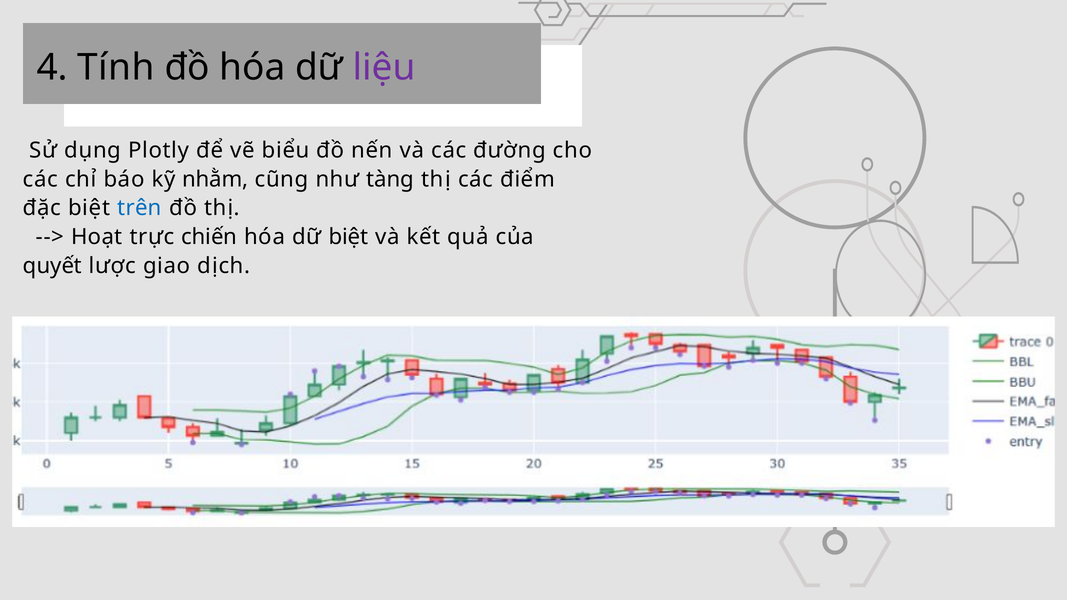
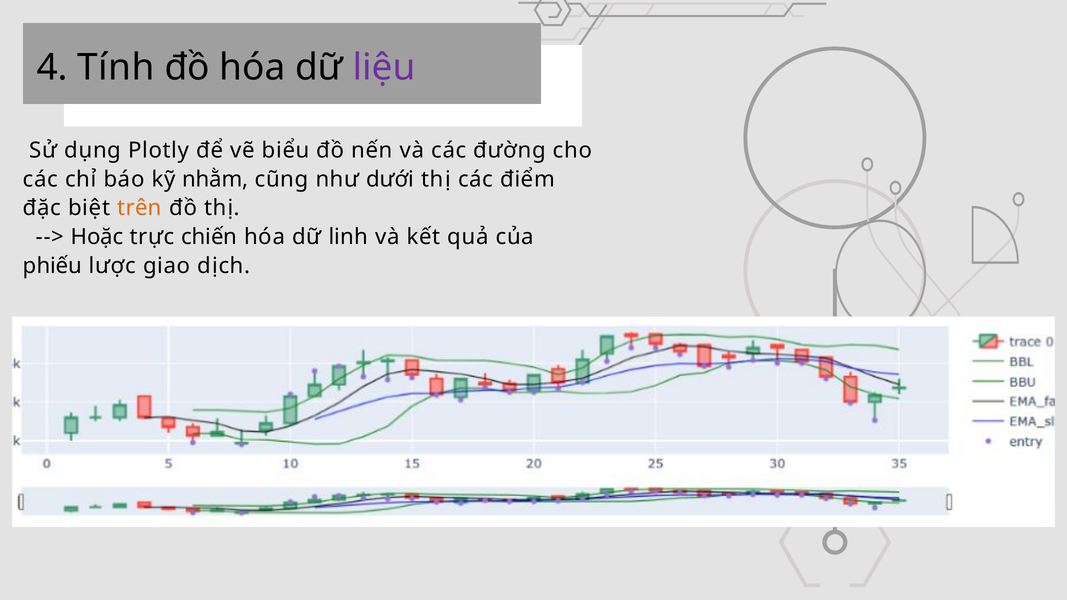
tàng: tàng -> dưới
trên colour: blue -> orange
Hoạt: Hoạt -> Hoặc
dữ biệt: biệt -> linh
quyết: quyết -> phiếu
